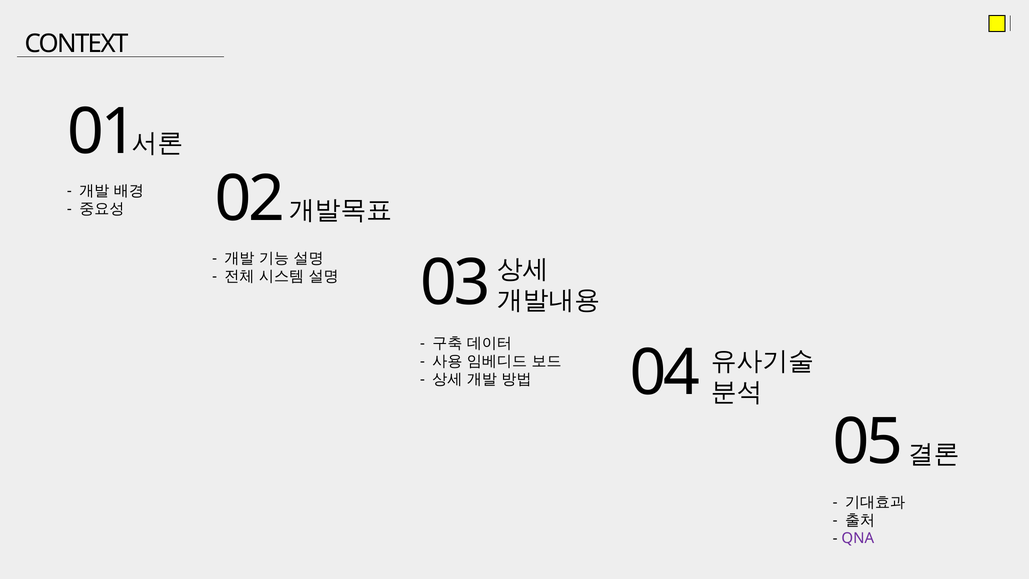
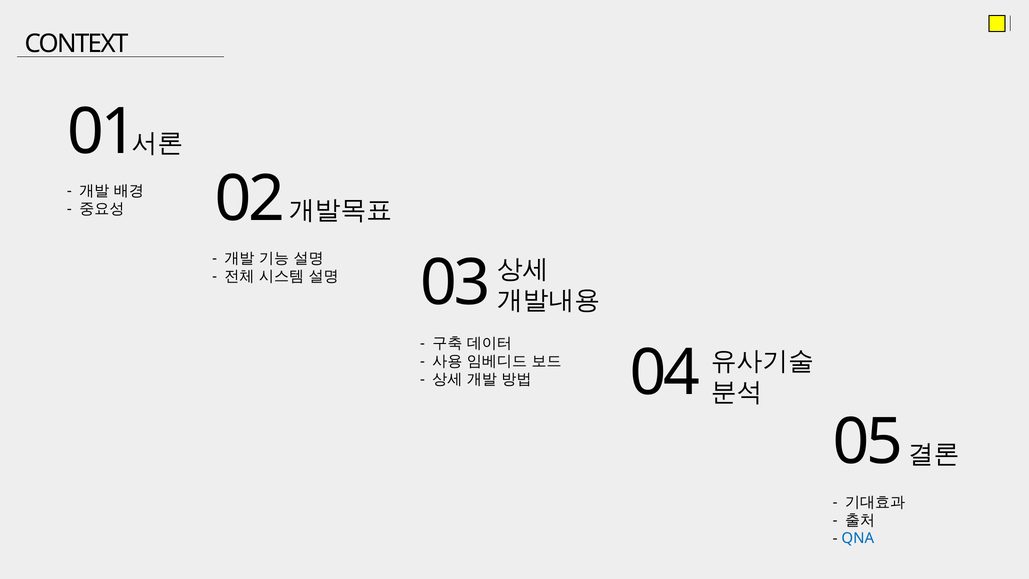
QNA colour: purple -> blue
